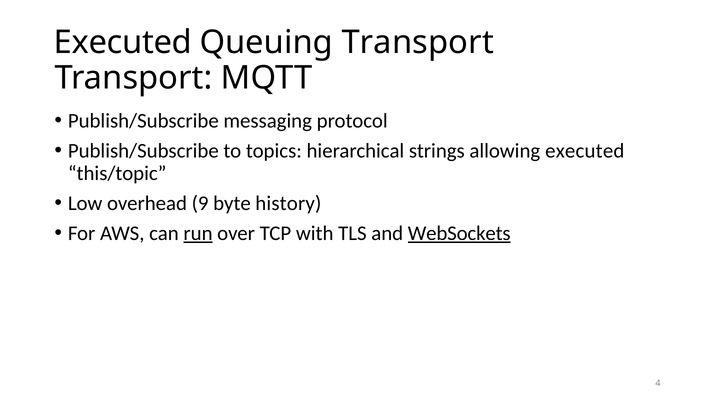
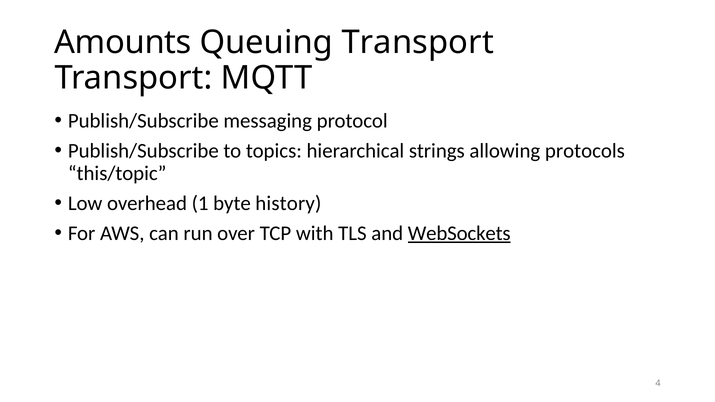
Executed at (123, 42): Executed -> Amounts
allowing executed: executed -> protocols
9: 9 -> 1
run underline: present -> none
